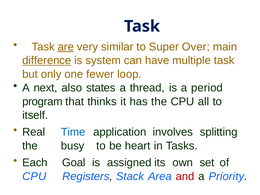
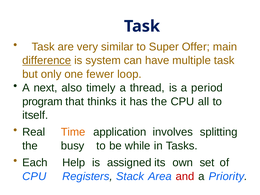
are underline: present -> none
Over: Over -> Offer
states: states -> timely
Time colour: blue -> orange
heart: heart -> while
Goal: Goal -> Help
